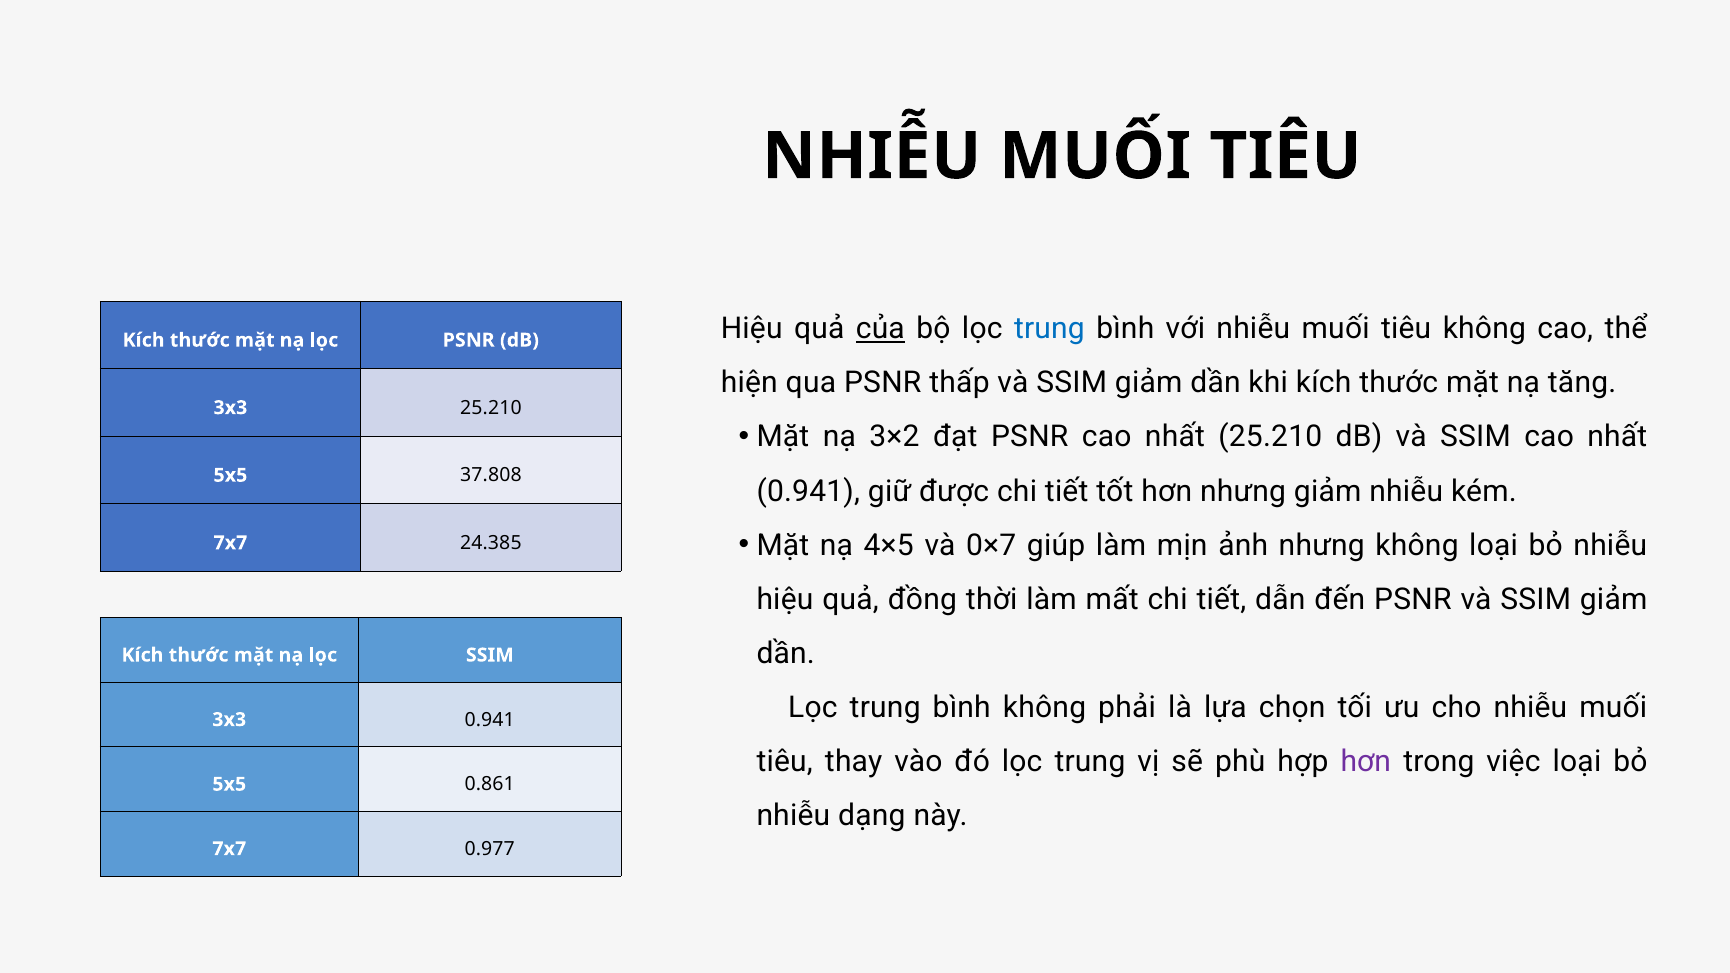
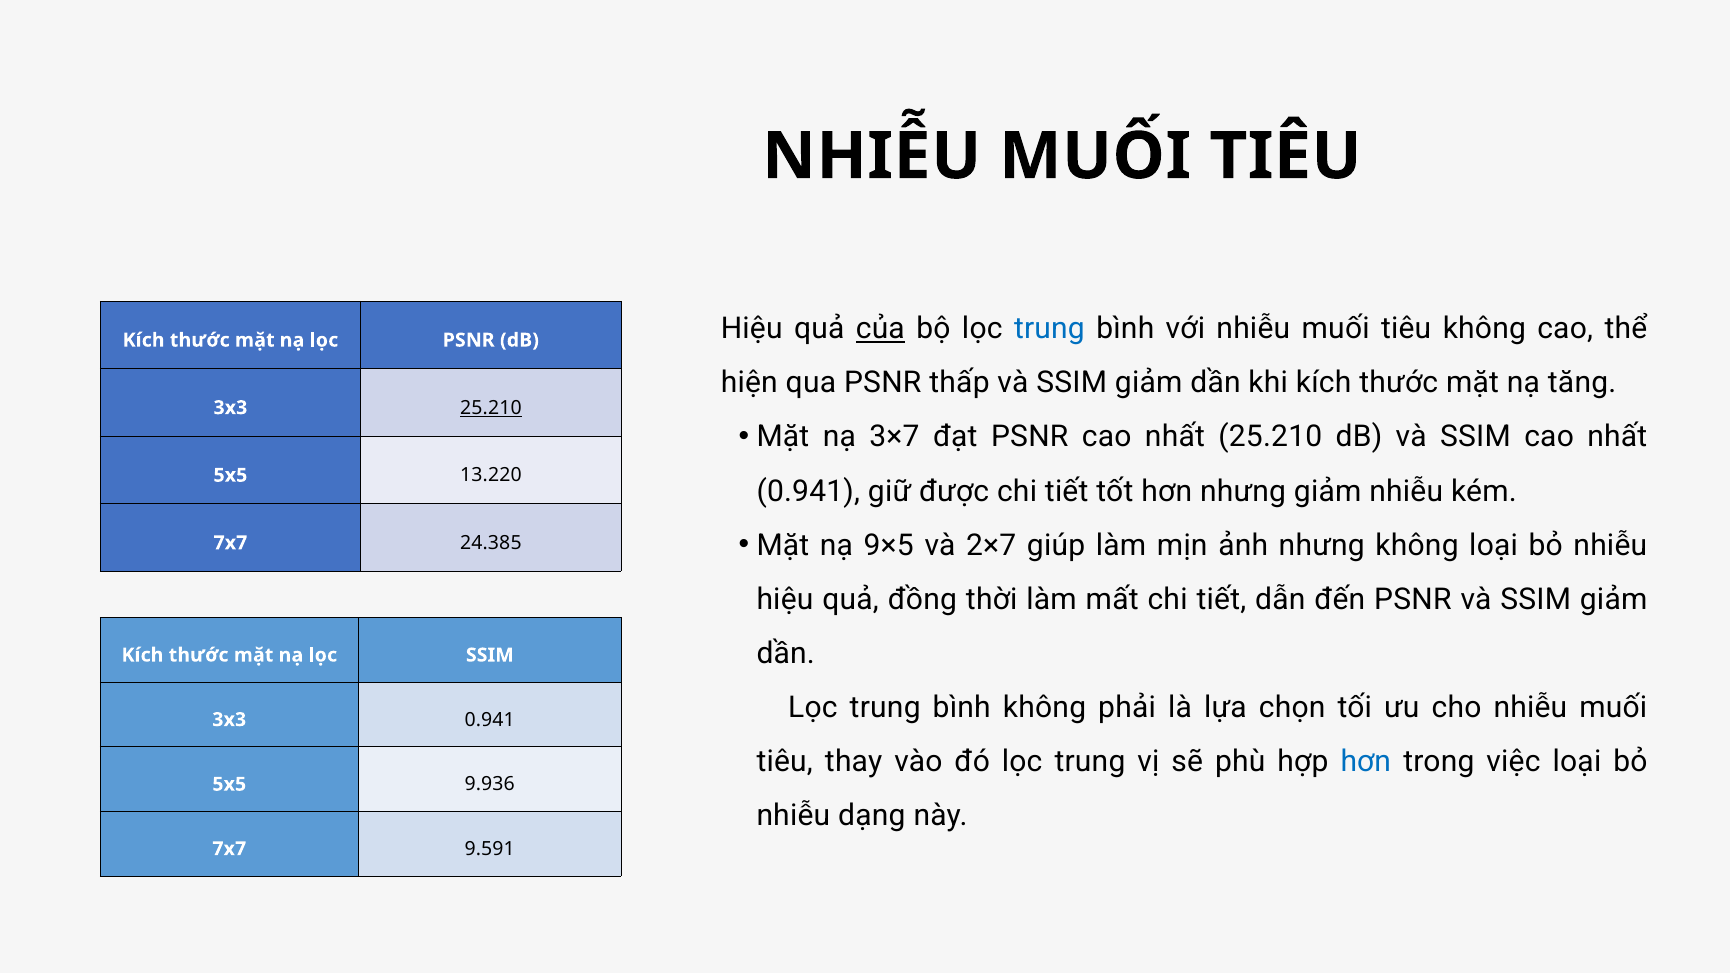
25.210 at (491, 408) underline: none -> present
3×2: 3×2 -> 3×7
37.808: 37.808 -> 13.220
4×5: 4×5 -> 9×5
0×7: 0×7 -> 2×7
hơn at (1366, 761) colour: purple -> blue
0.861: 0.861 -> 9.936
0.977: 0.977 -> 9.591
